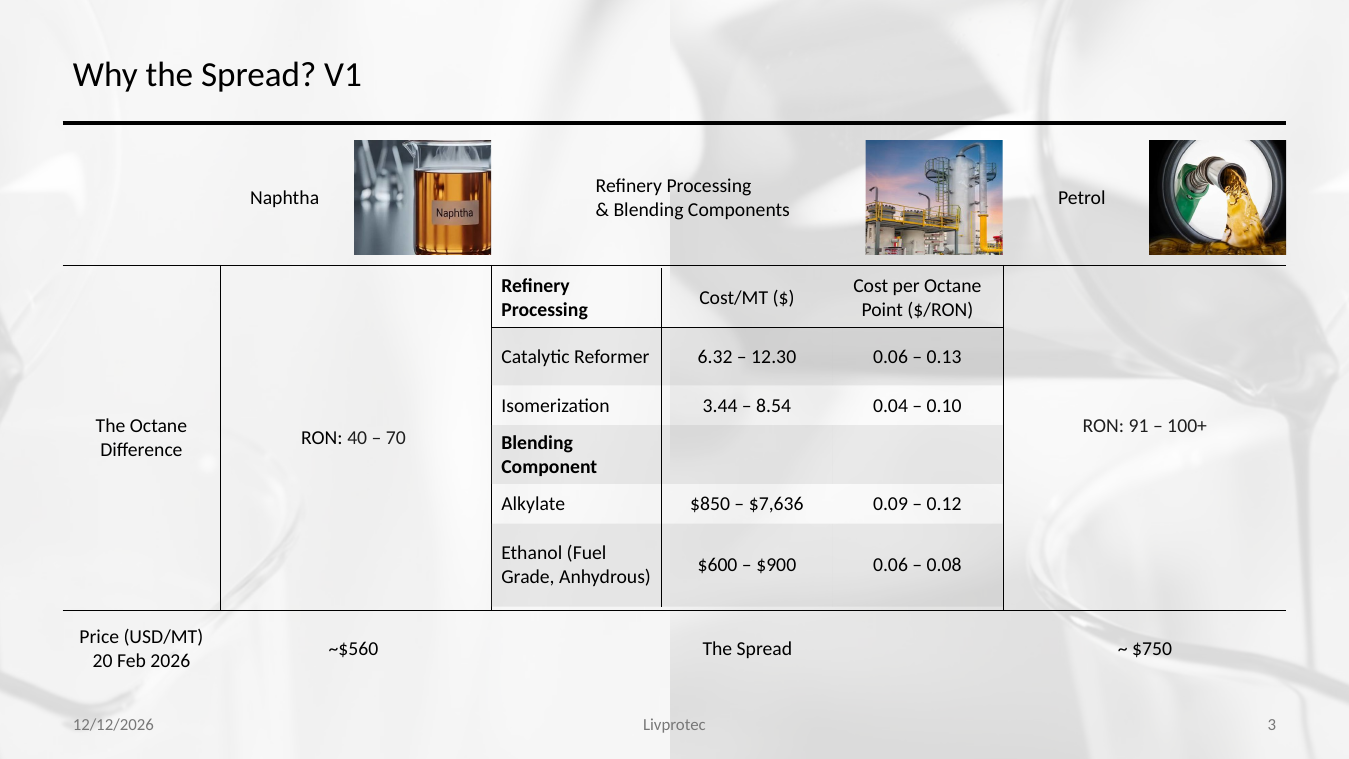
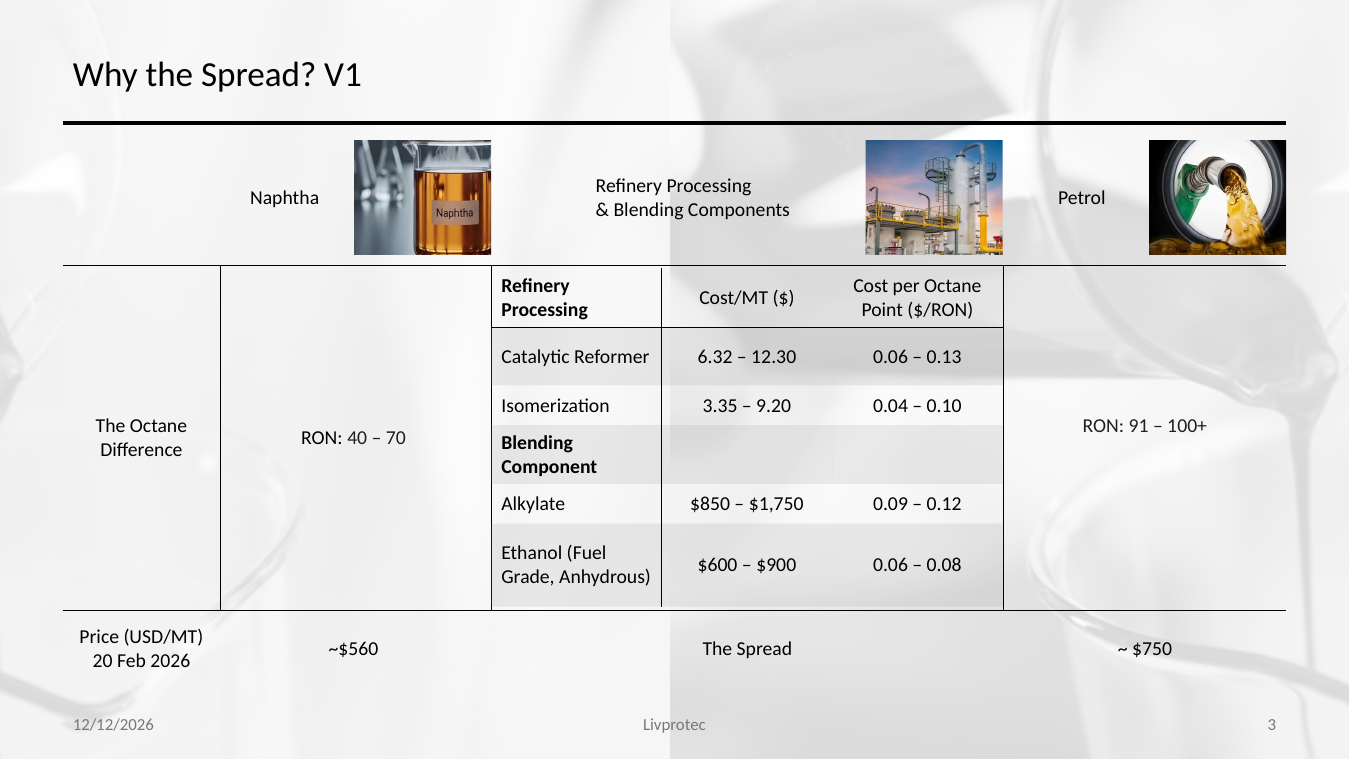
3.44: 3.44 -> 3.35
8.54: 8.54 -> 9.20
$7,636: $7,636 -> $1,750
